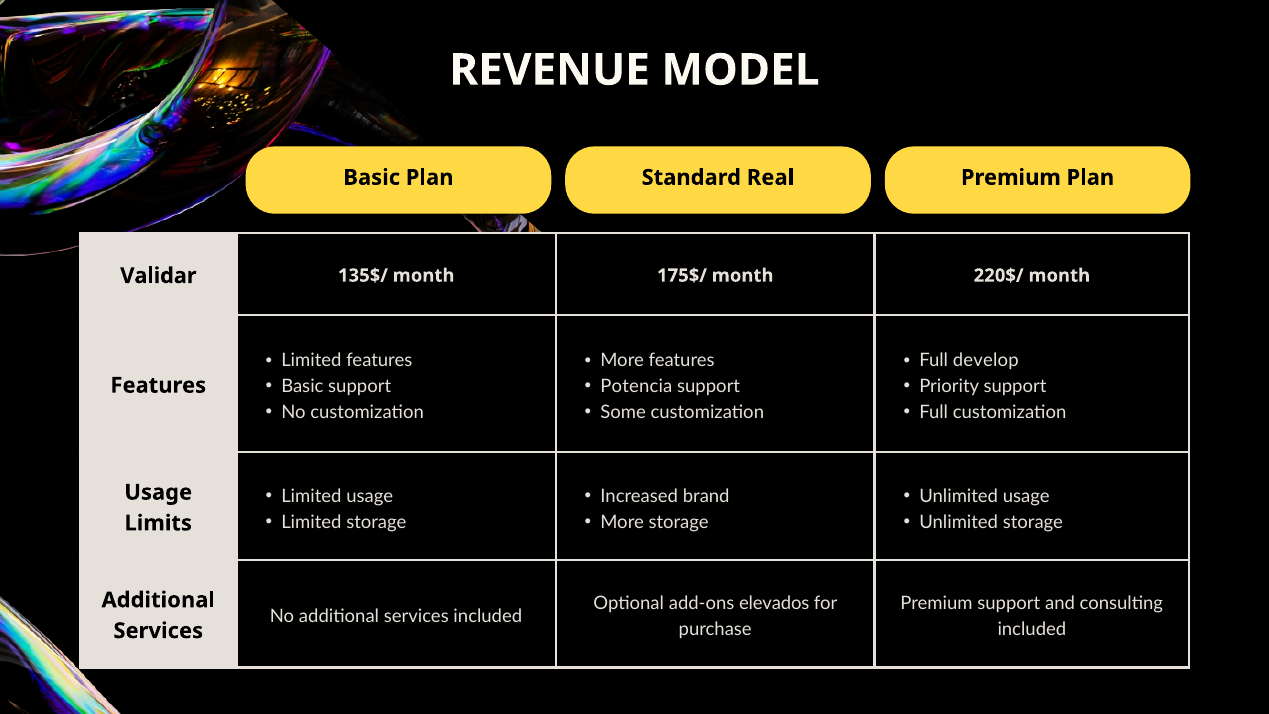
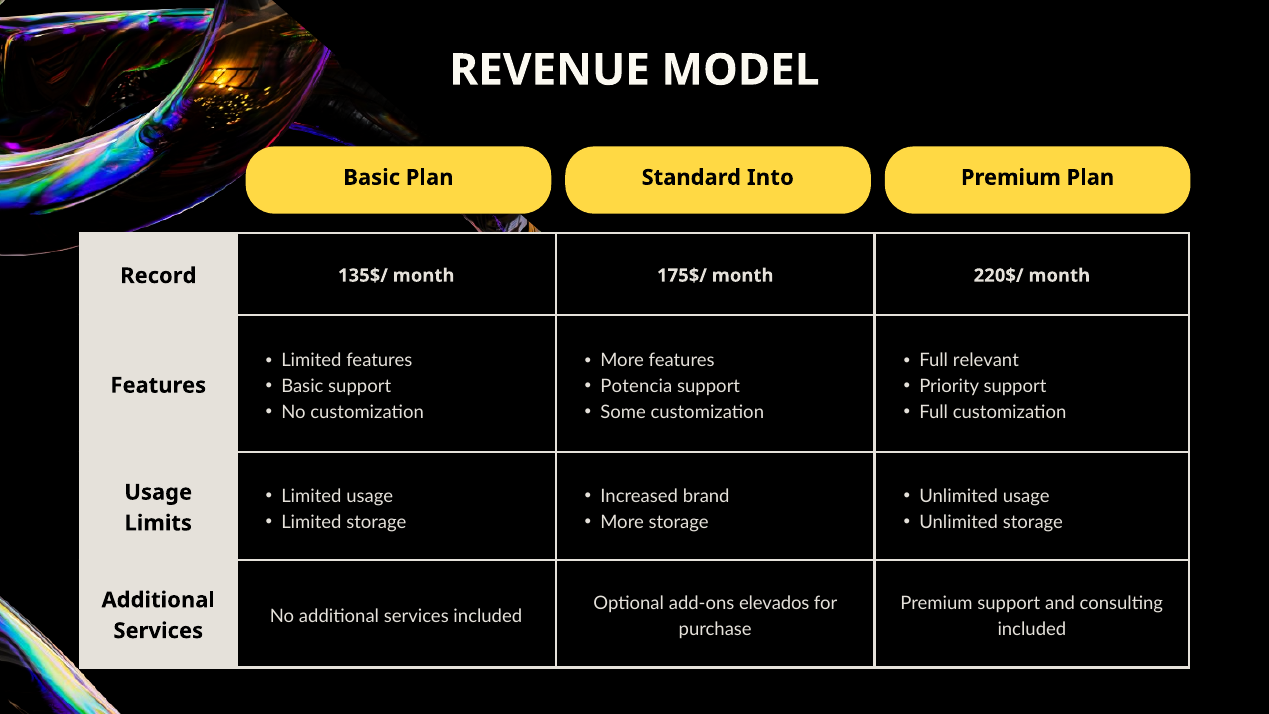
Real: Real -> Into
Validar: Validar -> Record
develop: develop -> relevant
